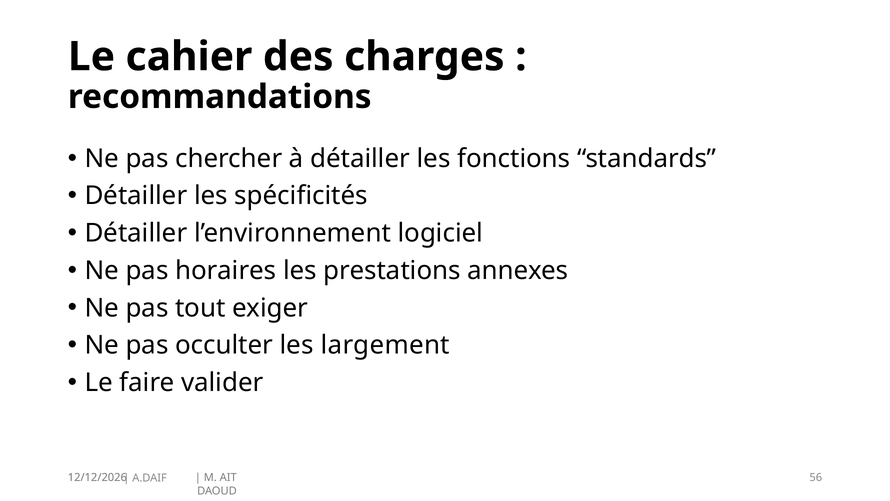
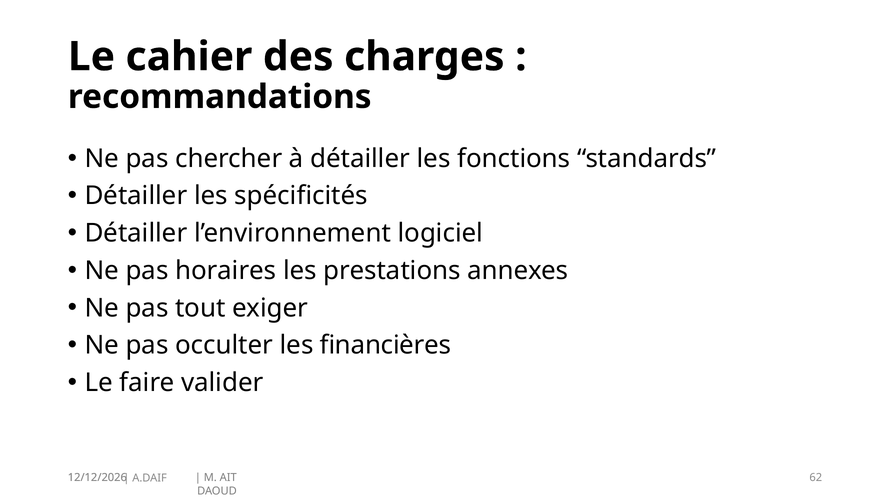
largement: largement -> financières
56: 56 -> 62
